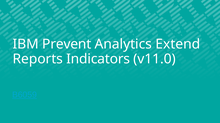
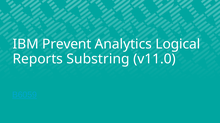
Extend: Extend -> Logical
Indicators: Indicators -> Substring
